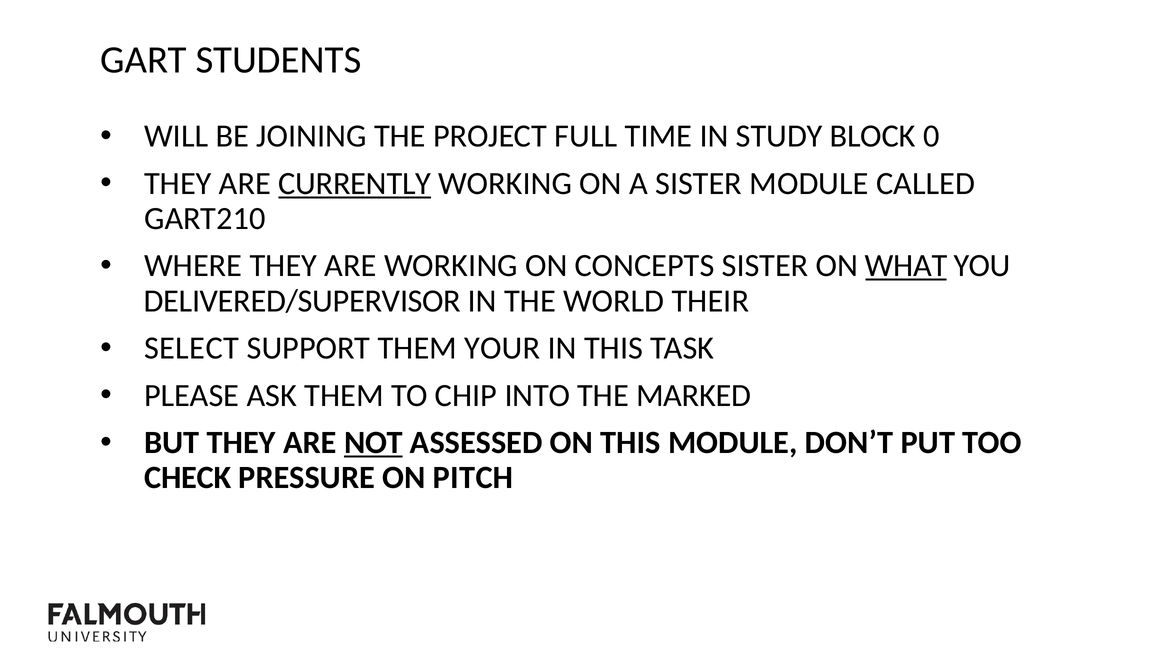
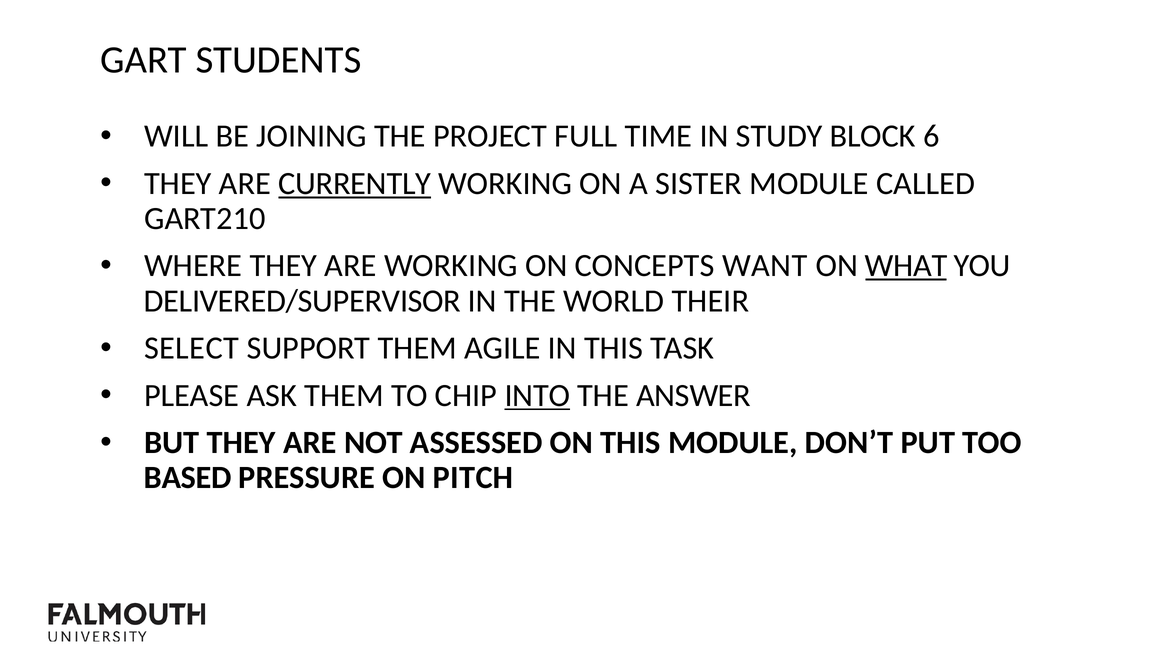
0: 0 -> 6
CONCEPTS SISTER: SISTER -> WANT
YOUR: YOUR -> AGILE
INTO underline: none -> present
MARKED: MARKED -> ANSWER
NOT underline: present -> none
CHECK: CHECK -> BASED
